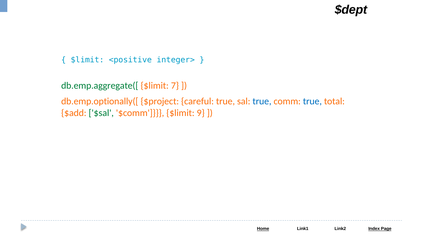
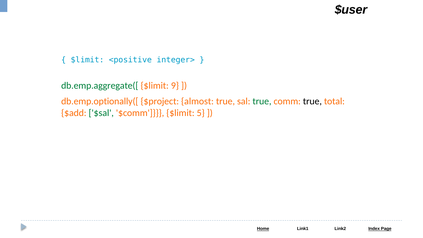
$dept: $dept -> $user
7: 7 -> 9
careful: careful -> almost
true at (262, 101) colour: blue -> green
true at (312, 101) colour: blue -> black
9: 9 -> 5
